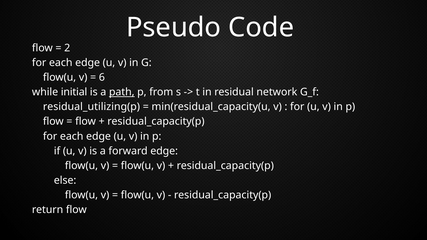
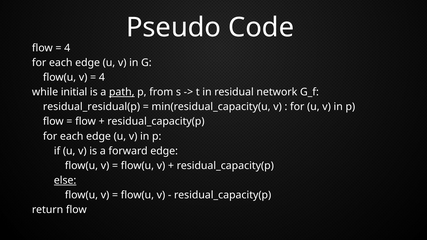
2 at (67, 48): 2 -> 4
6 at (102, 77): 6 -> 4
residual_utilizing(p: residual_utilizing(p -> residual_residual(p
else underline: none -> present
